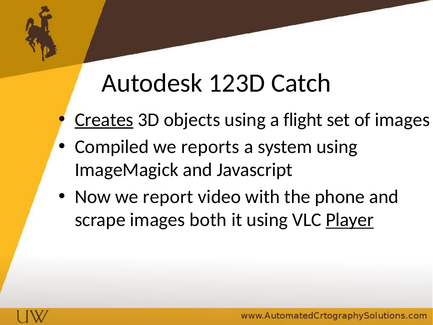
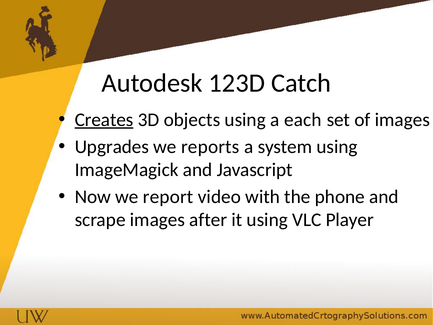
flight: flight -> each
Compiled: Compiled -> Upgrades
both: both -> after
Player underline: present -> none
